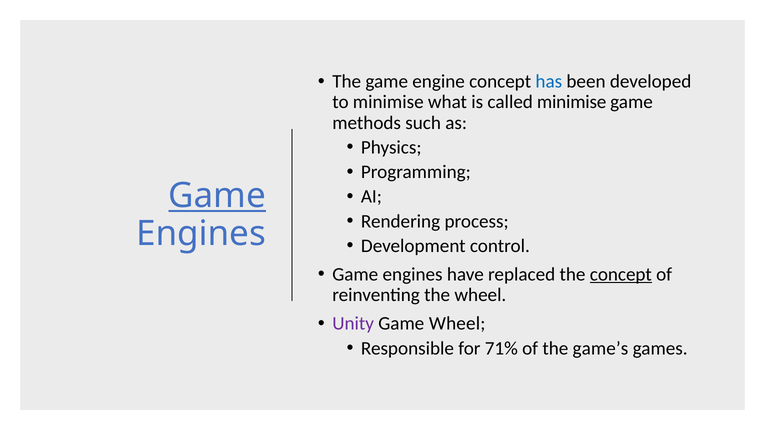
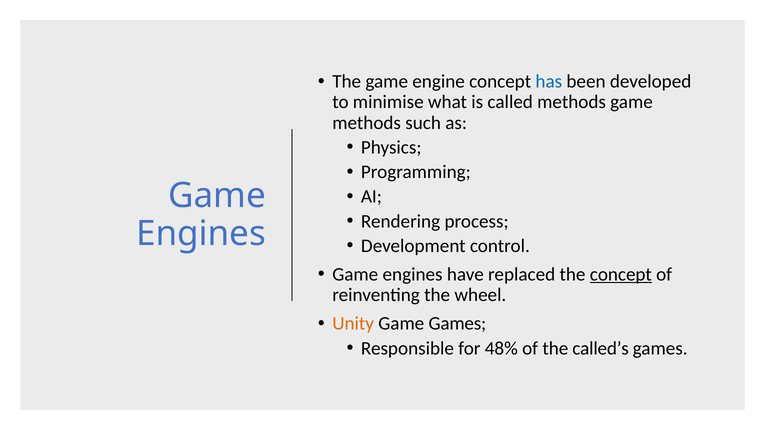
called minimise: minimise -> methods
Game at (217, 196) underline: present -> none
Unity colour: purple -> orange
Game Wheel: Wheel -> Games
71%: 71% -> 48%
game’s: game’s -> called’s
